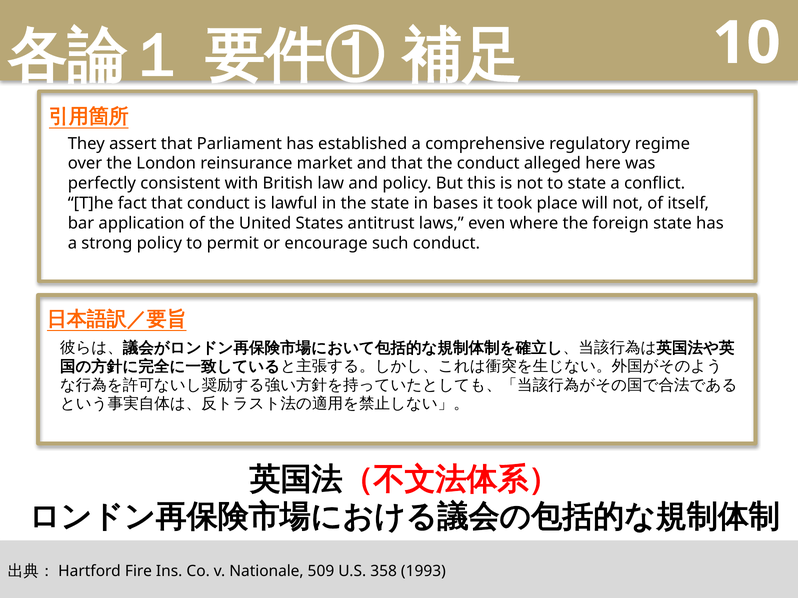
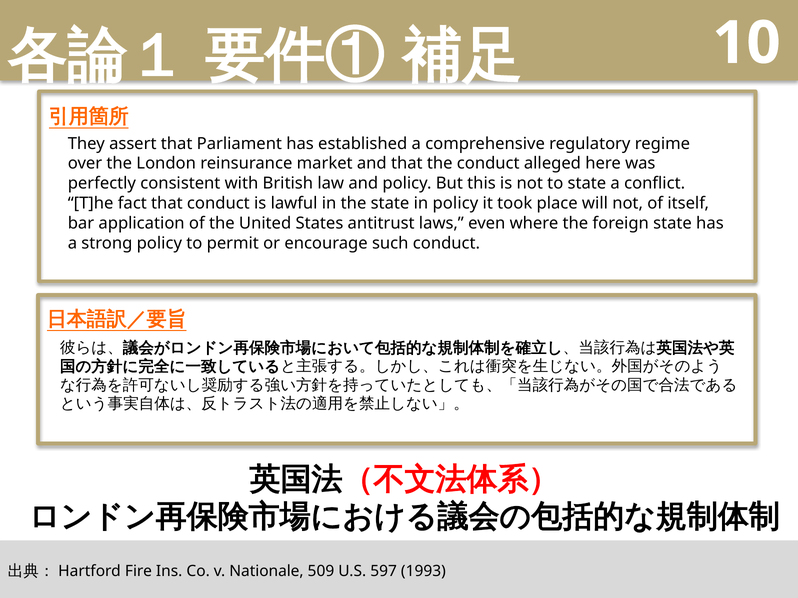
in bases: bases -> policy
358: 358 -> 597
